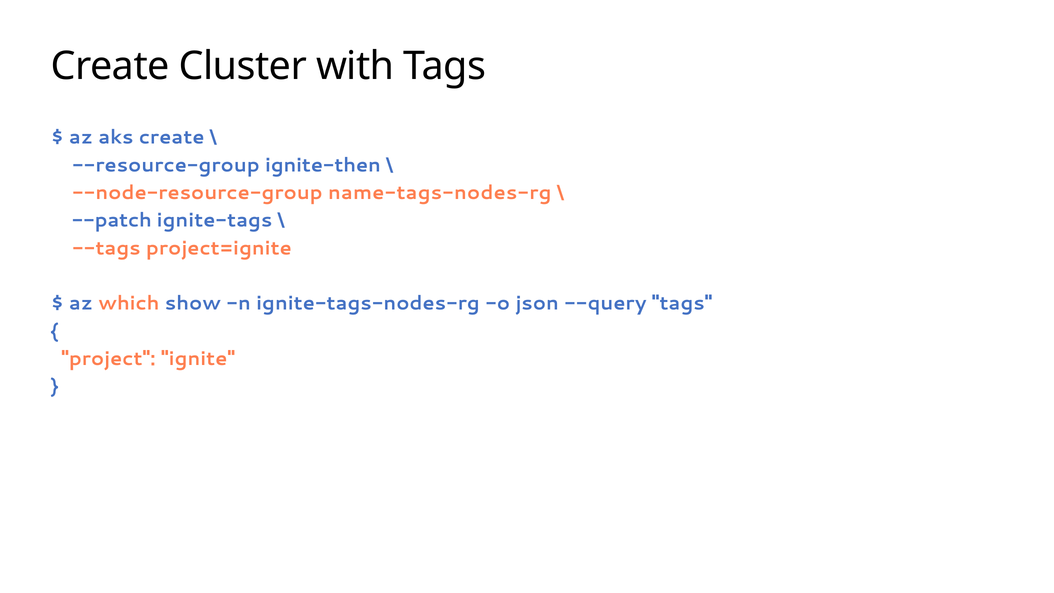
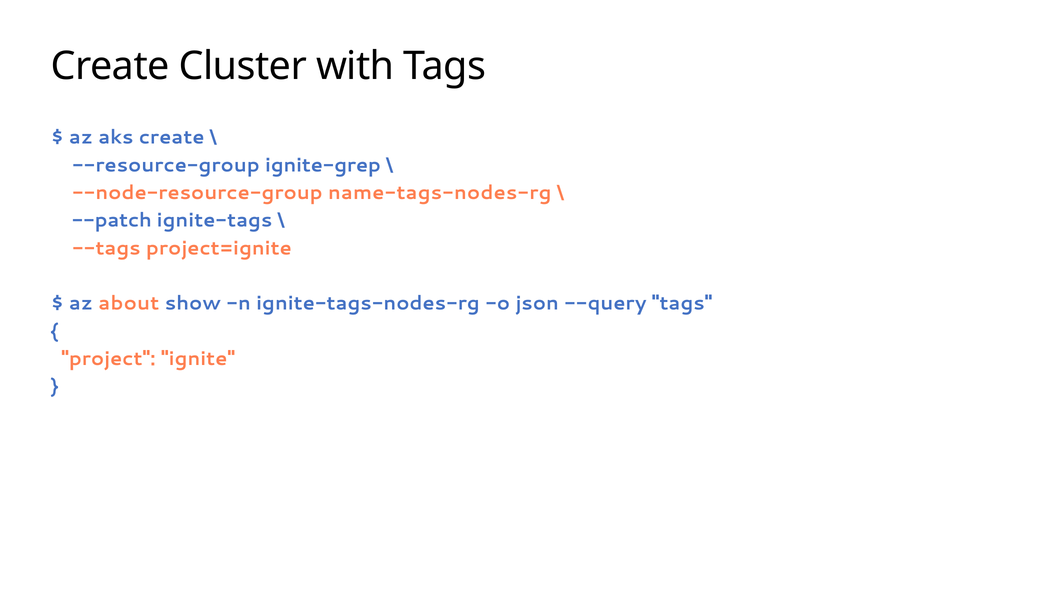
ignite-then: ignite-then -> ignite-grep
which: which -> about
